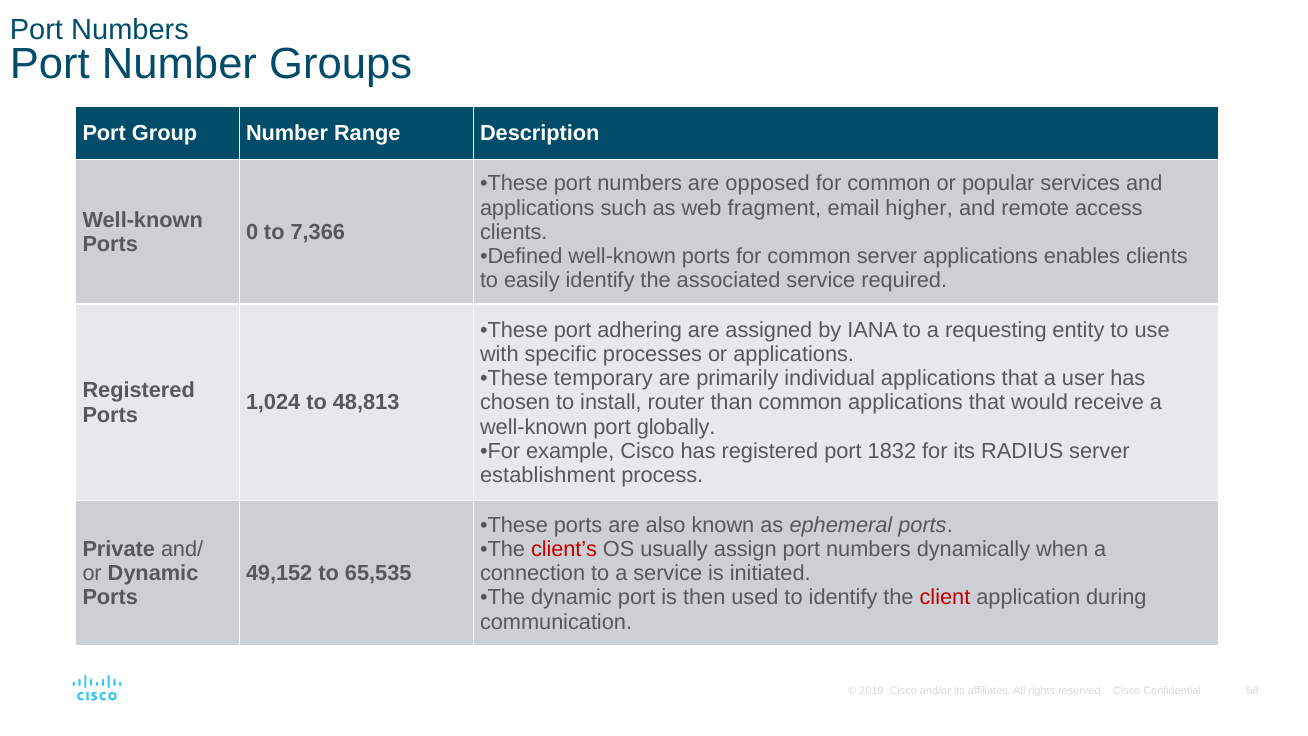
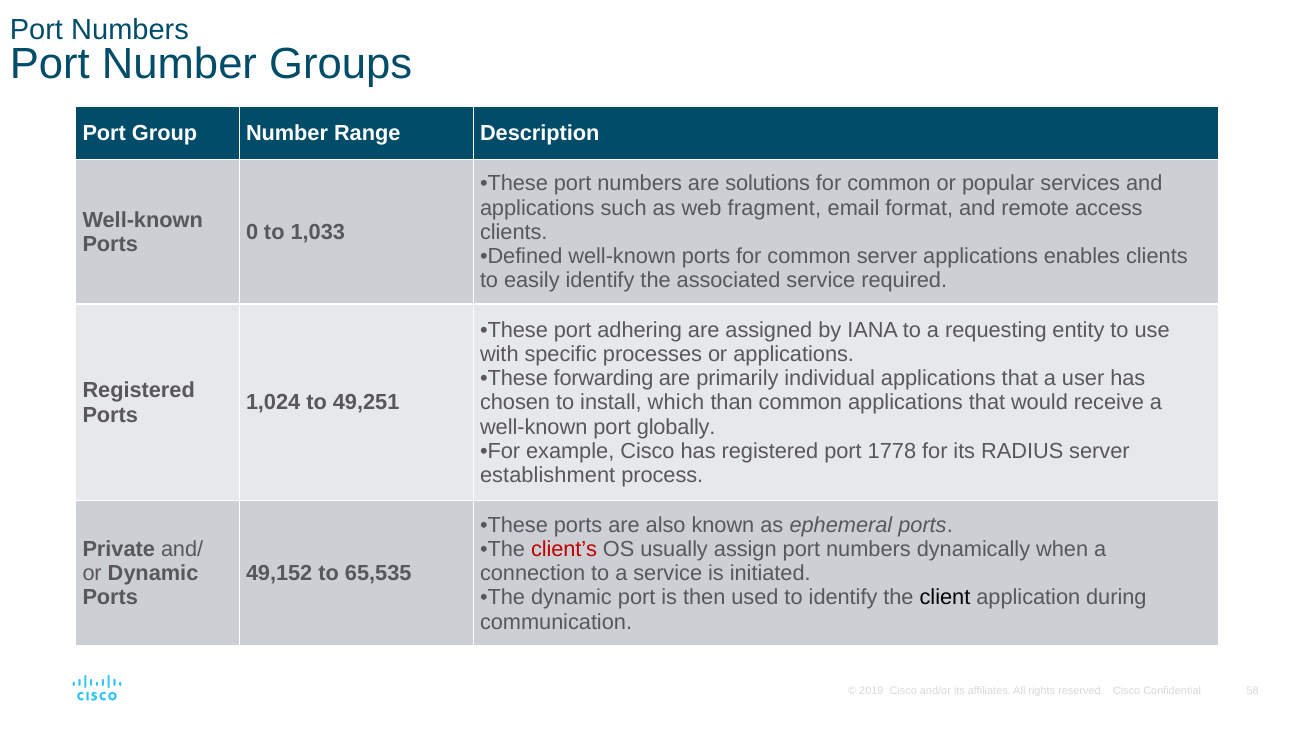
opposed: opposed -> solutions
higher: higher -> format
7,366: 7,366 -> 1,033
temporary: temporary -> forwarding
48,813: 48,813 -> 49,251
router: router -> which
1832: 1832 -> 1778
client colour: red -> black
